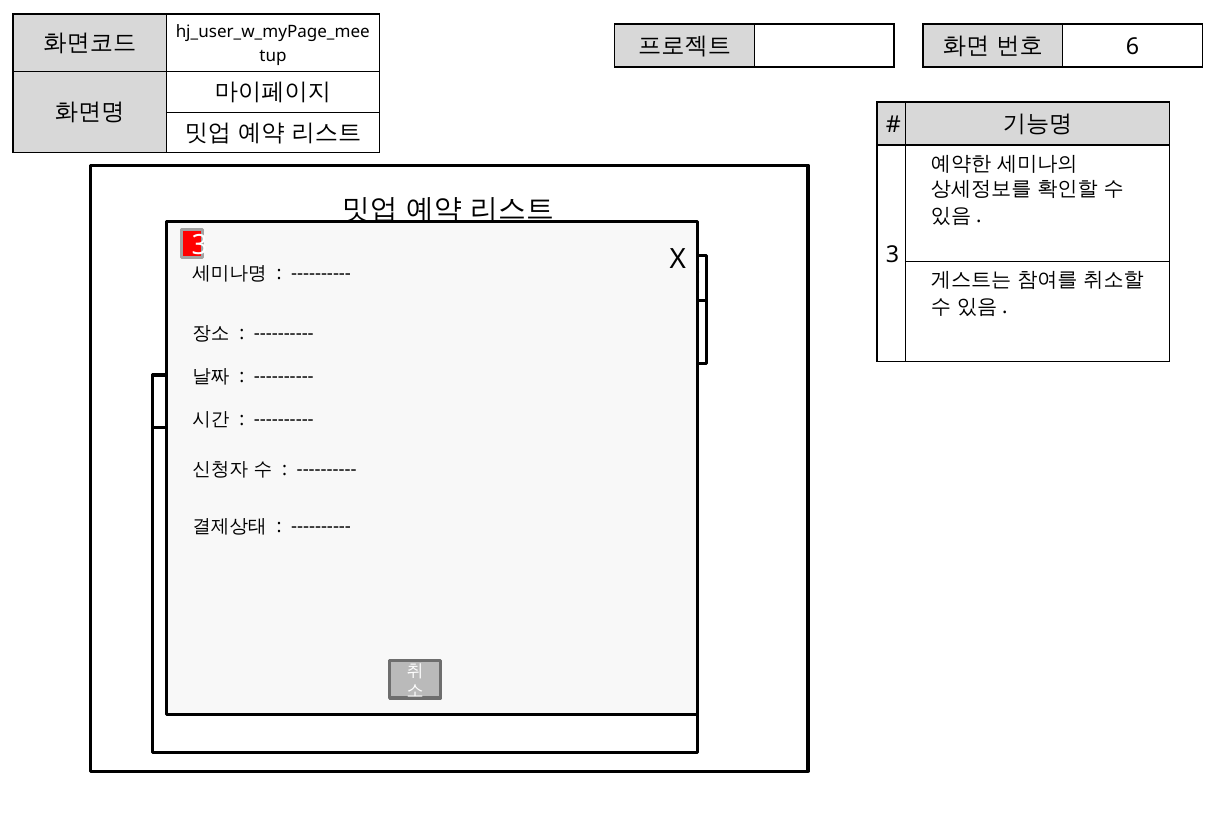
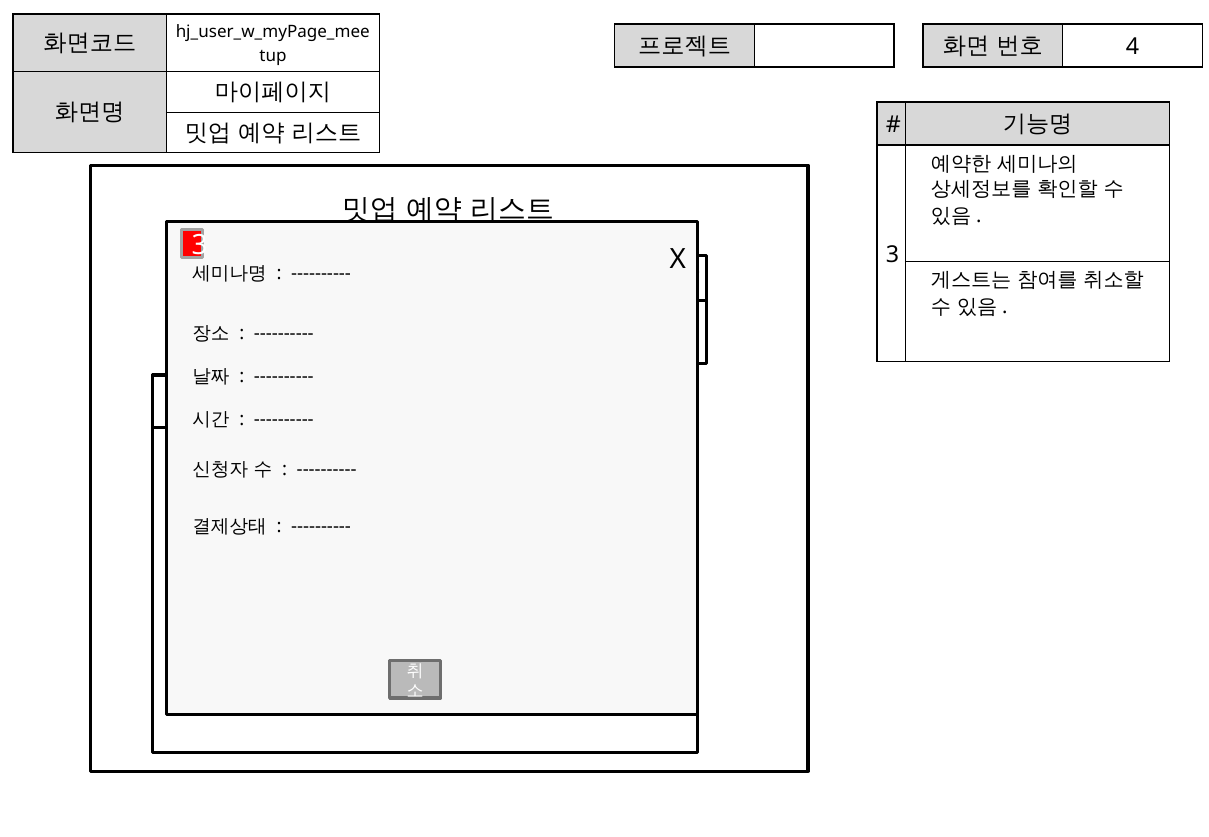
6: 6 -> 4
